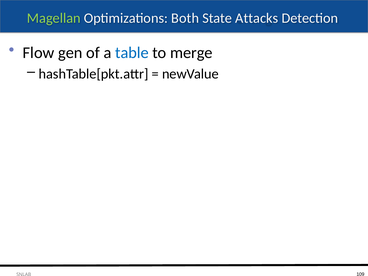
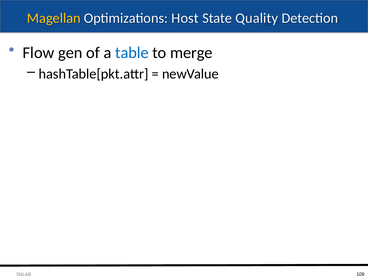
Magellan colour: light green -> yellow
Both: Both -> Host
Attacks: Attacks -> Quality
